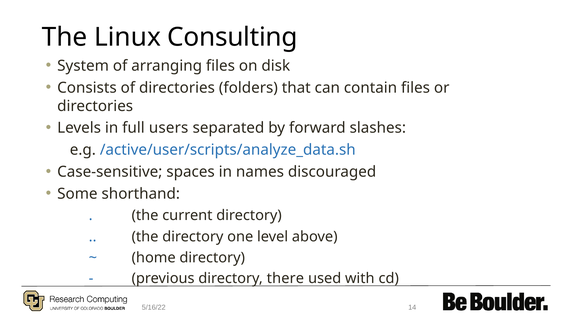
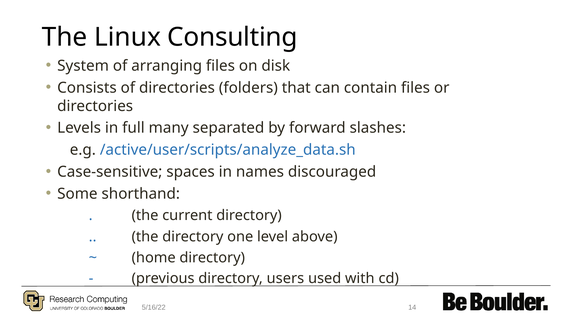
users: users -> many
there: there -> users
